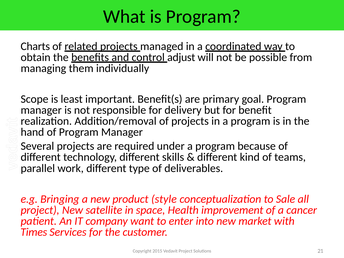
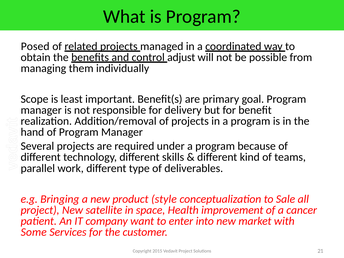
Charts: Charts -> Posed
Times: Times -> Some
